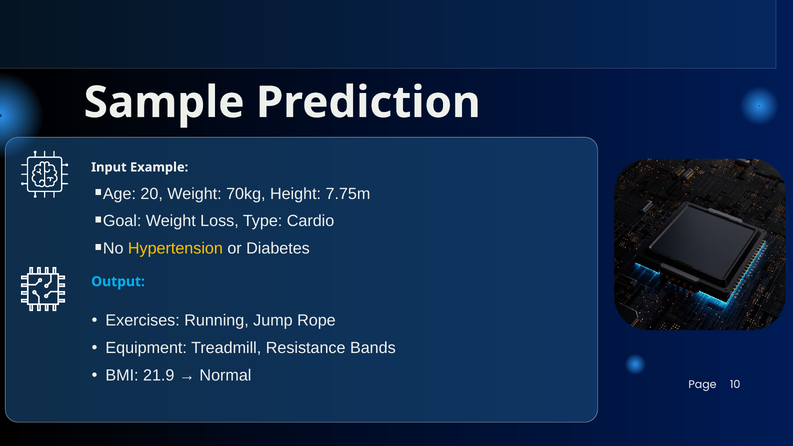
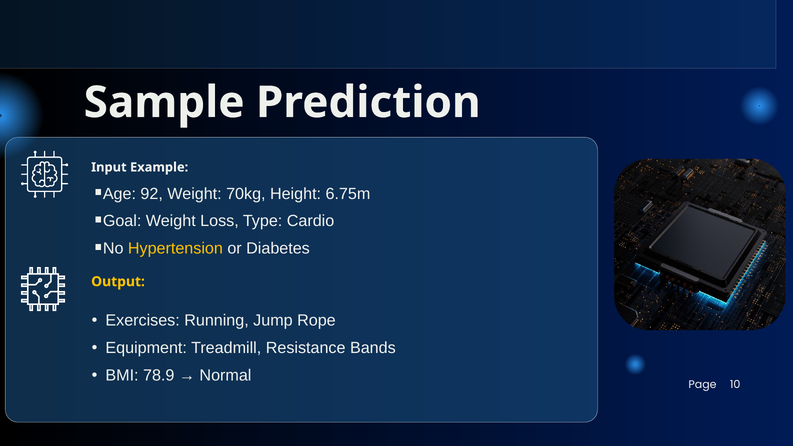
20: 20 -> 92
7.75m: 7.75m -> 6.75m
Output colour: light blue -> yellow
21.9: 21.9 -> 78.9
